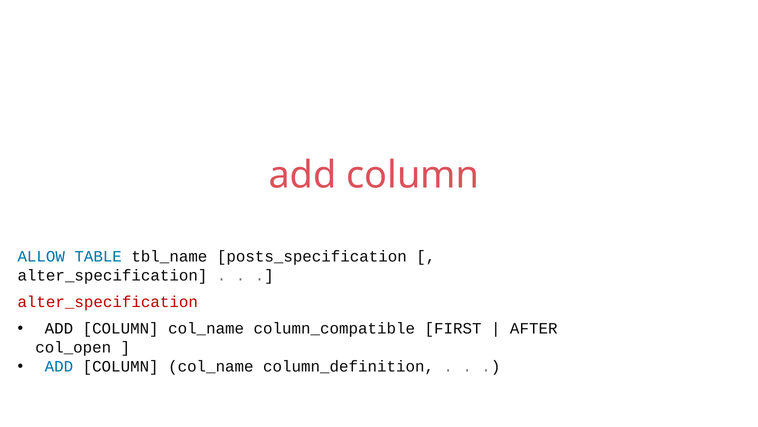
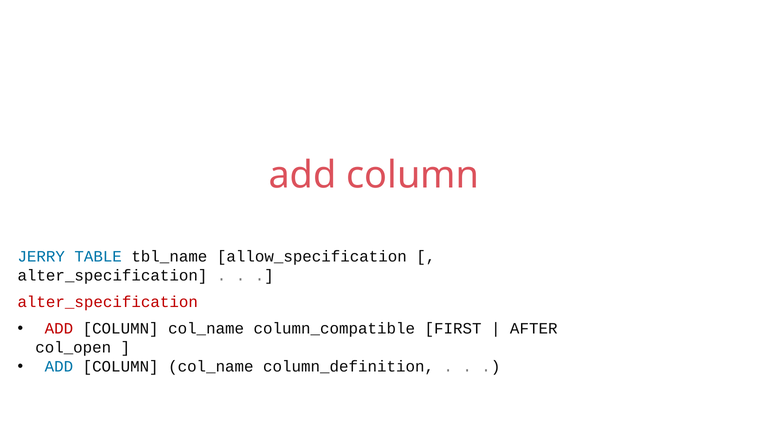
ALLOW: ALLOW -> JERRY
posts_specification: posts_specification -> allow_specification
ADD at (59, 328) colour: black -> red
